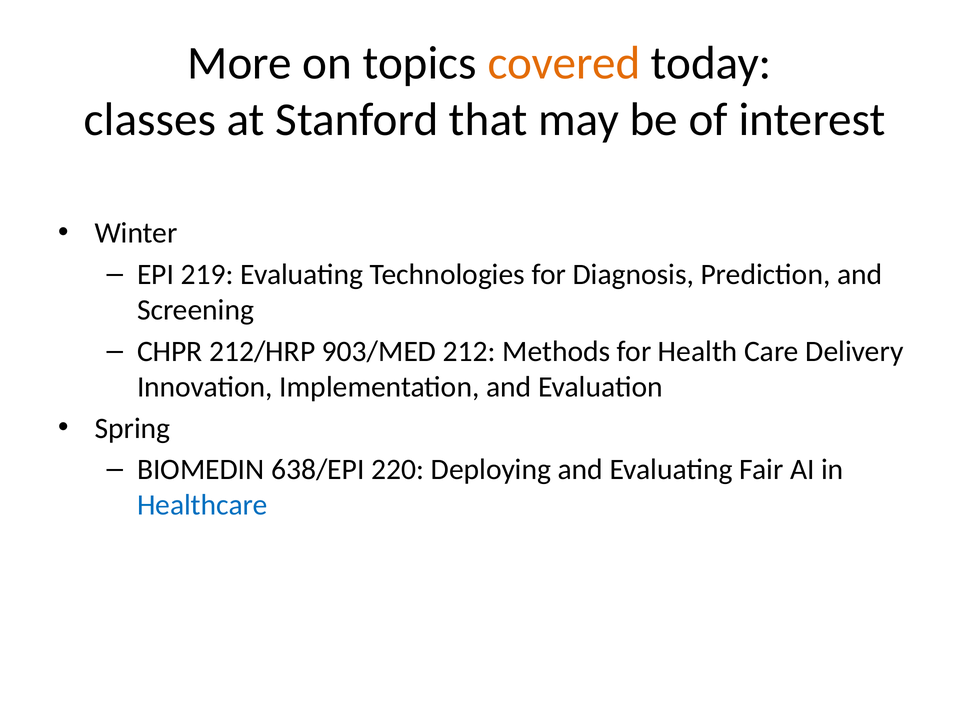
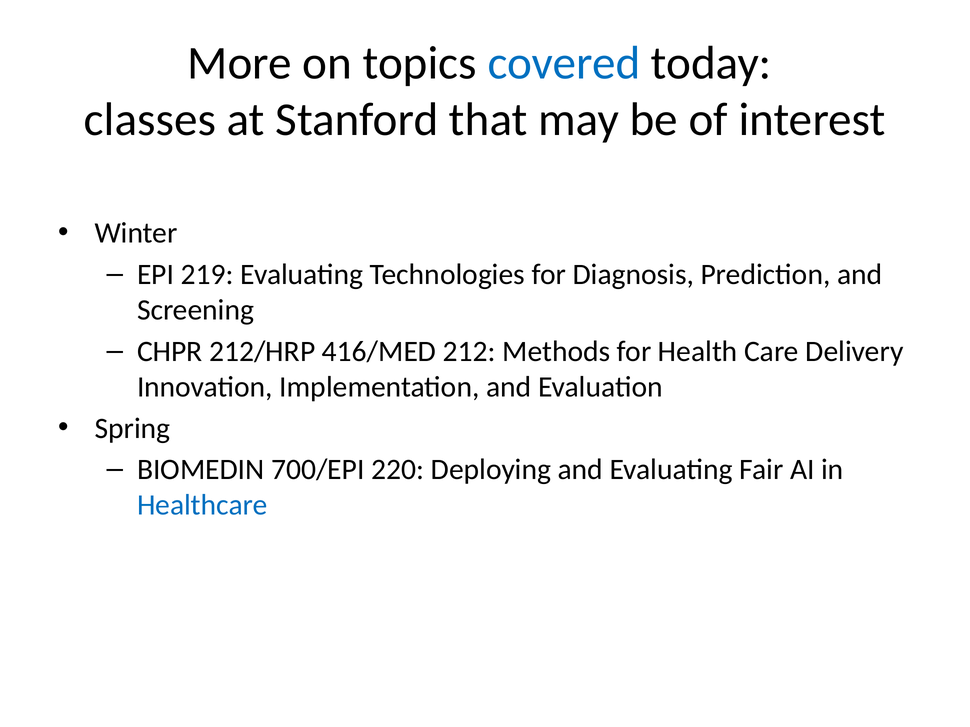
covered colour: orange -> blue
903/MED: 903/MED -> 416/MED
638/EPI: 638/EPI -> 700/EPI
